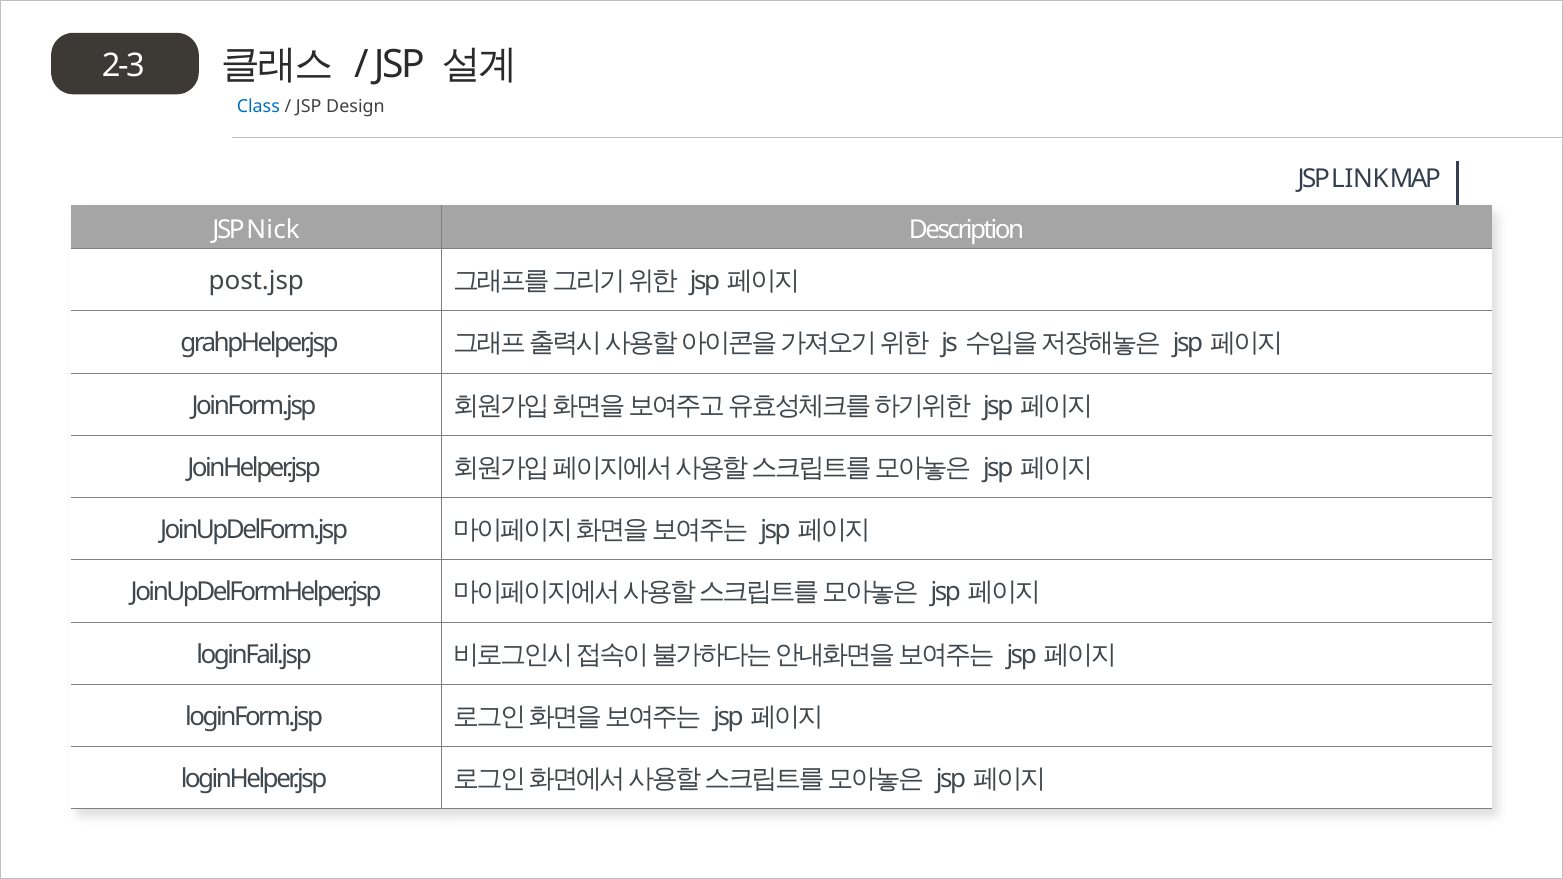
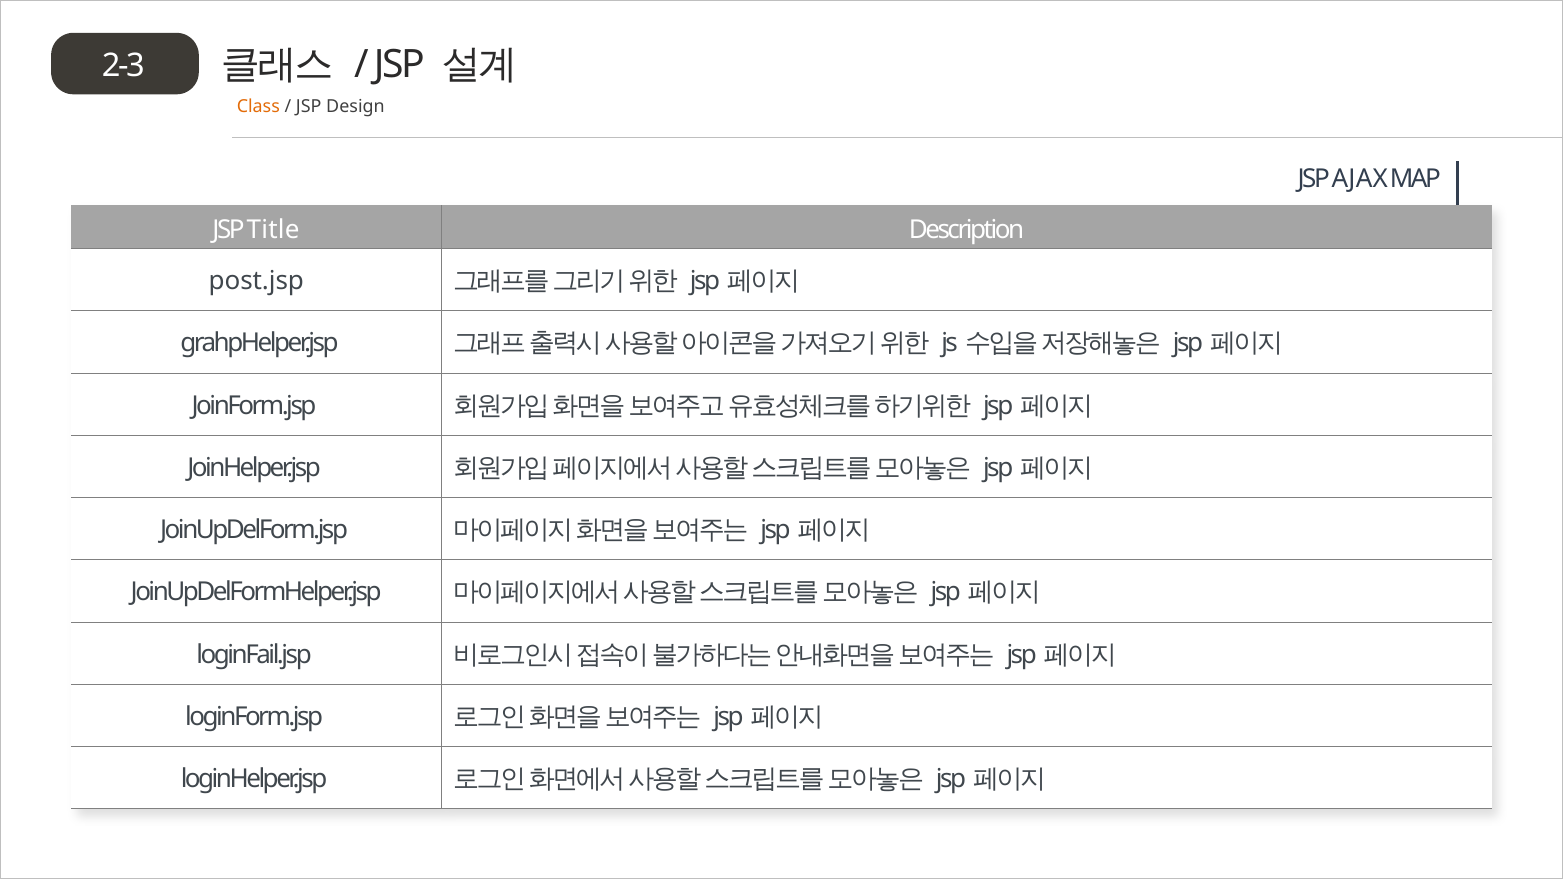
Class colour: blue -> orange
LINK: LINK -> AJAX
Nick: Nick -> Title
